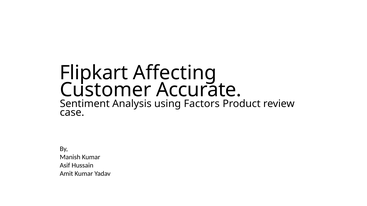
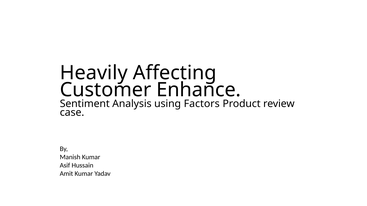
Flipkart: Flipkart -> Heavily
Accurate: Accurate -> Enhance
